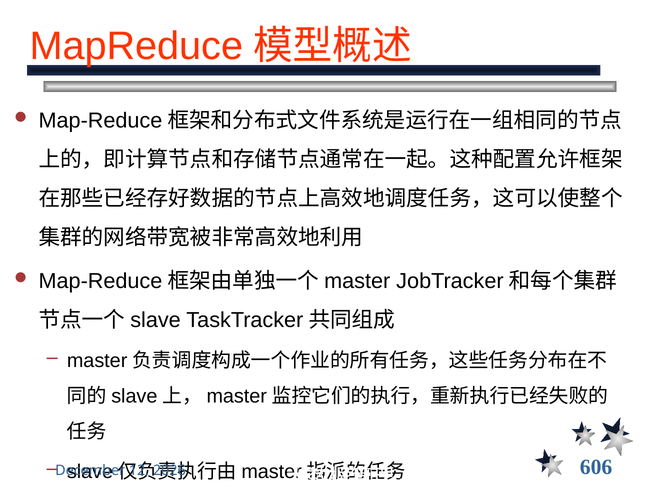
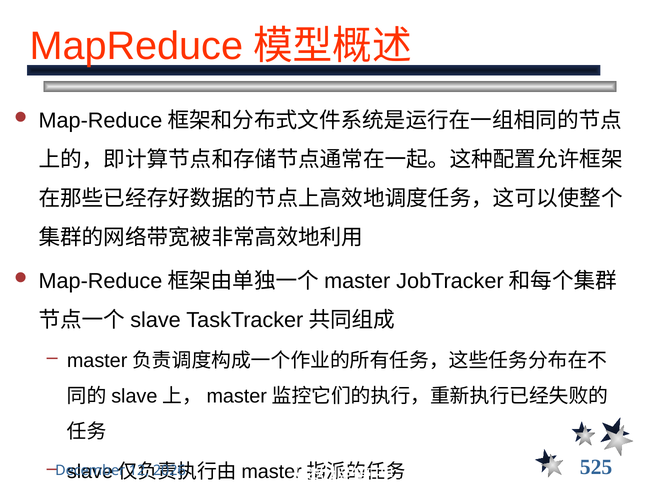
606: 606 -> 525
